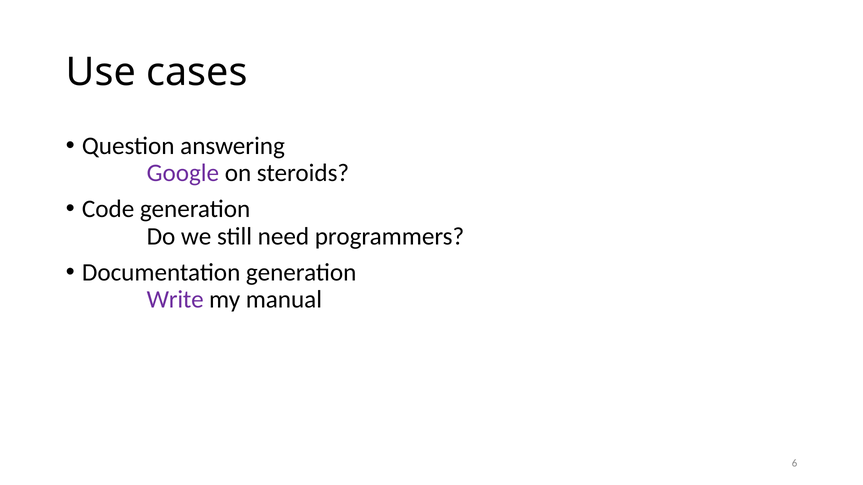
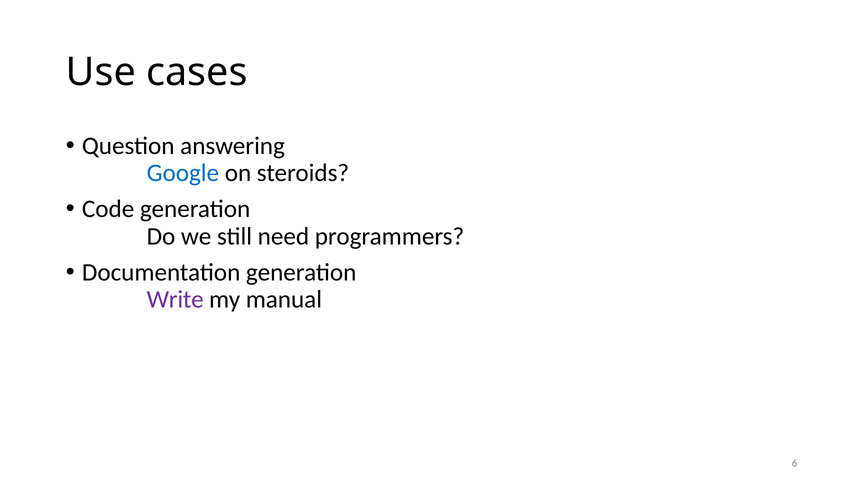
Google colour: purple -> blue
